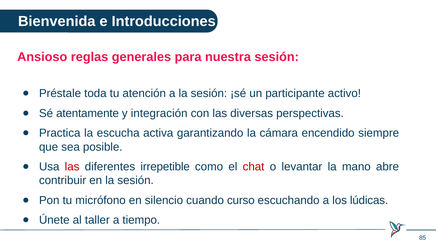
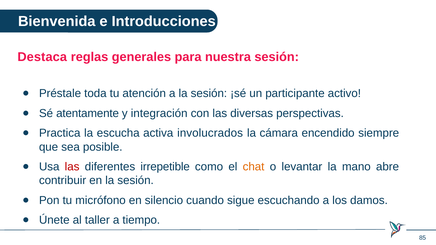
Ansioso: Ansioso -> Destaca
garantizando: garantizando -> involucrados
chat colour: red -> orange
curso: curso -> sigue
lúdicas: lúdicas -> damos
